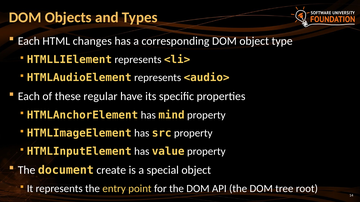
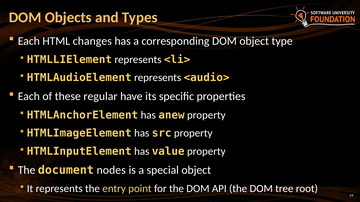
mind: mind -> anew
create: create -> nodes
